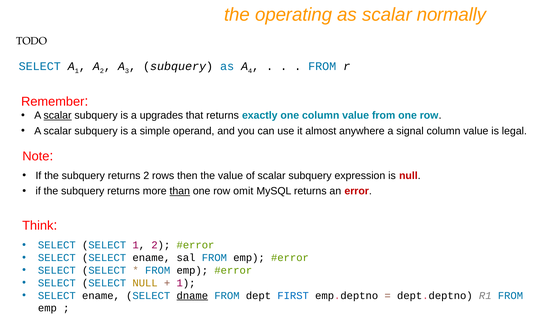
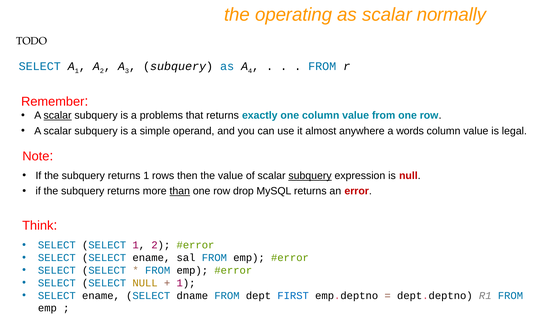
upgrades: upgrades -> problems
signal: signal -> words
returns 2: 2 -> 1
subquery at (310, 176) underline: none -> present
omit: omit -> drop
dname underline: present -> none
